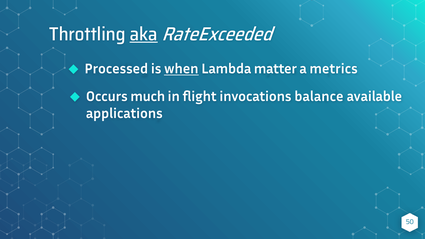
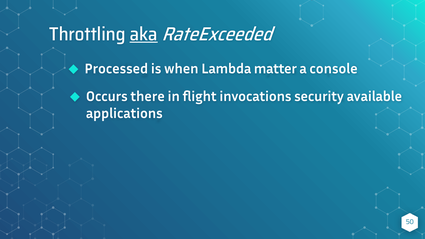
when underline: present -> none
metrics: metrics -> console
much: much -> there
balance: balance -> security
